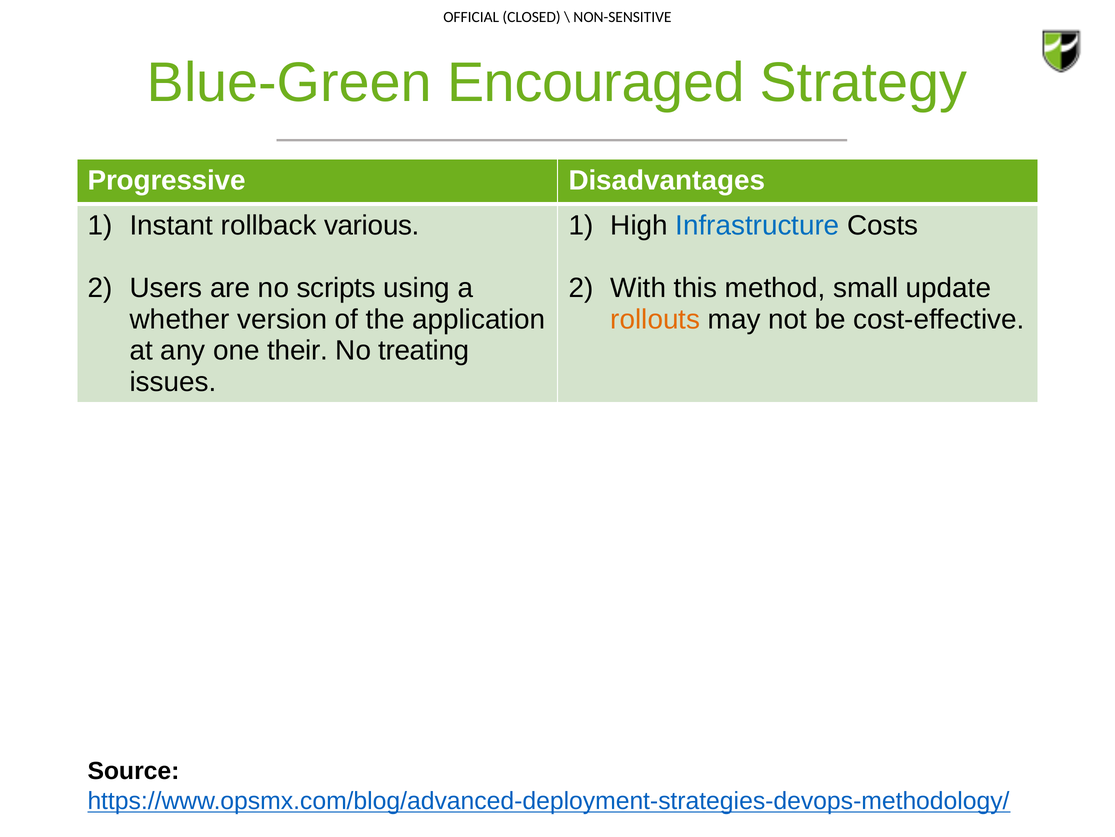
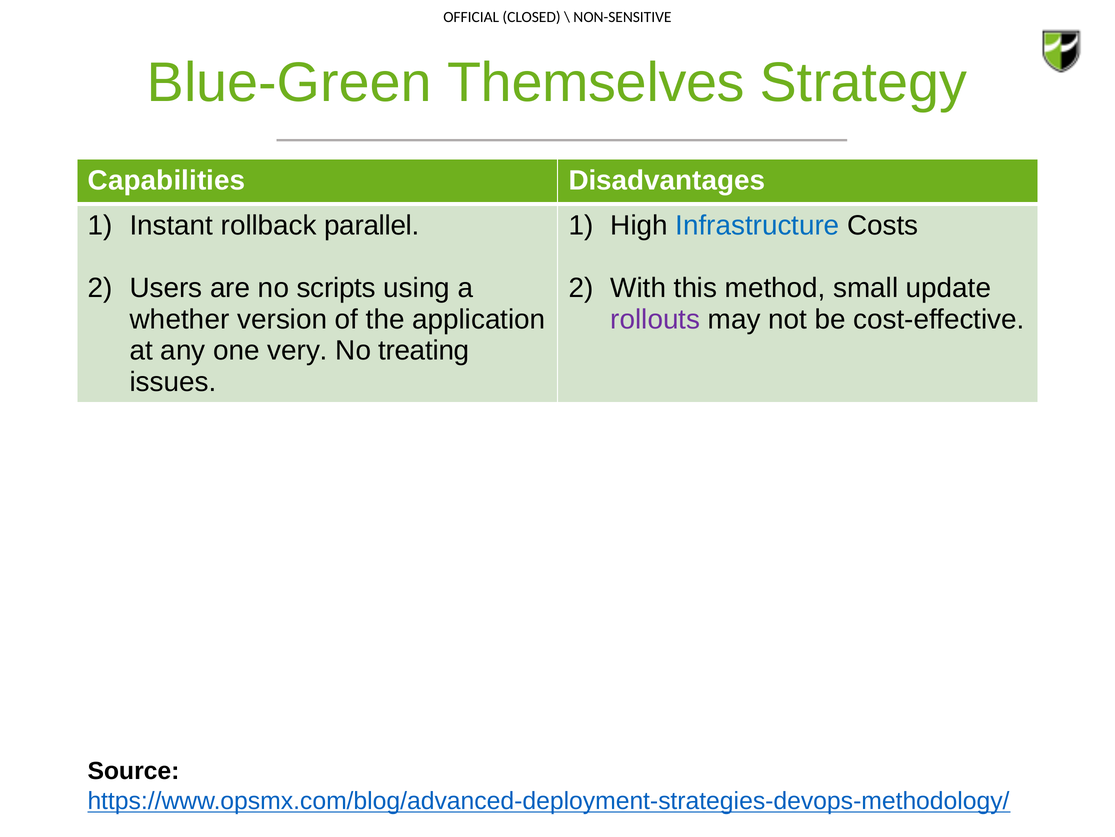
Encouraged: Encouraged -> Themselves
Progressive: Progressive -> Capabilities
various: various -> parallel
rollouts colour: orange -> purple
their: their -> very
